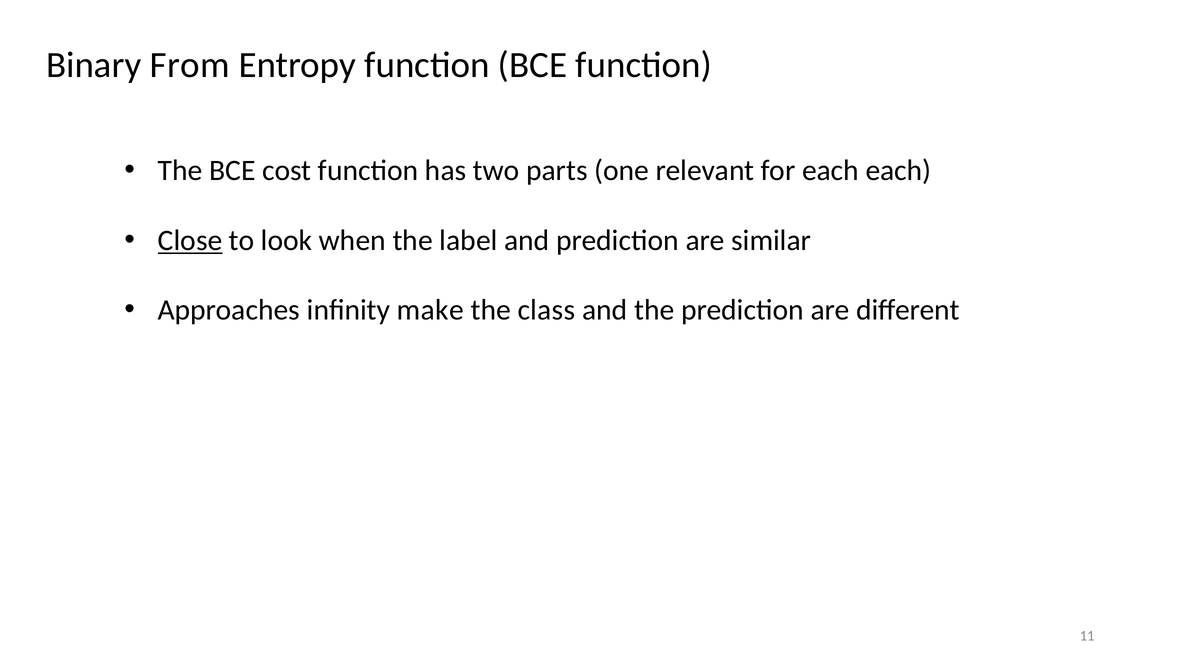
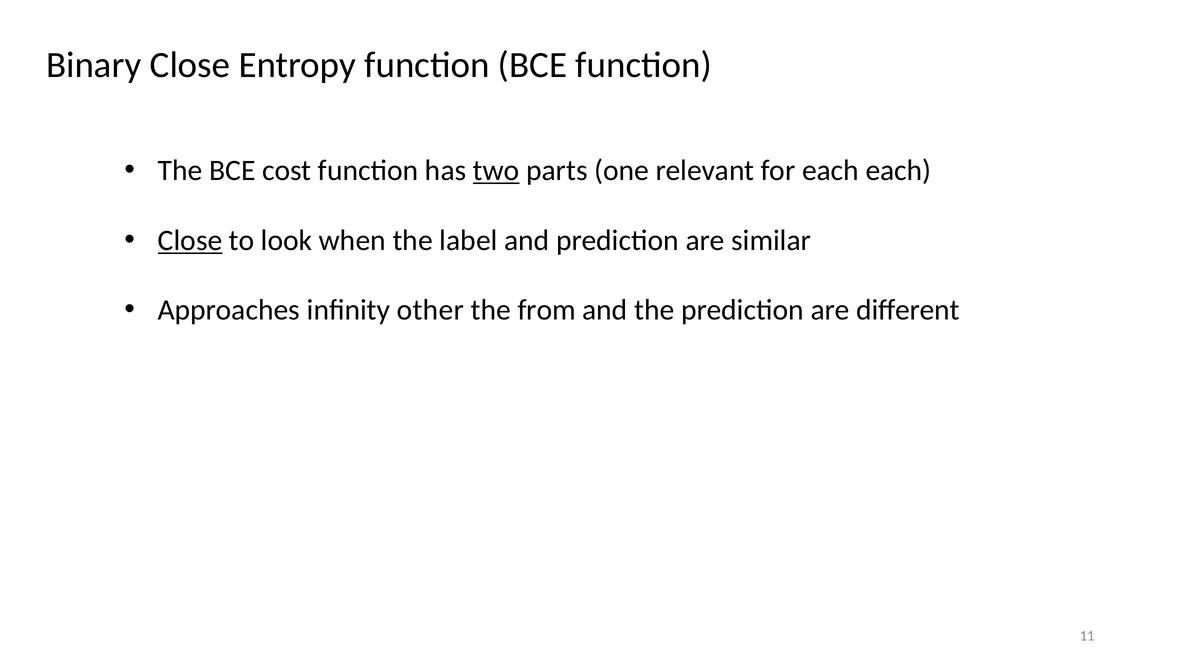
Binary From: From -> Close
two underline: none -> present
make: make -> other
class: class -> from
